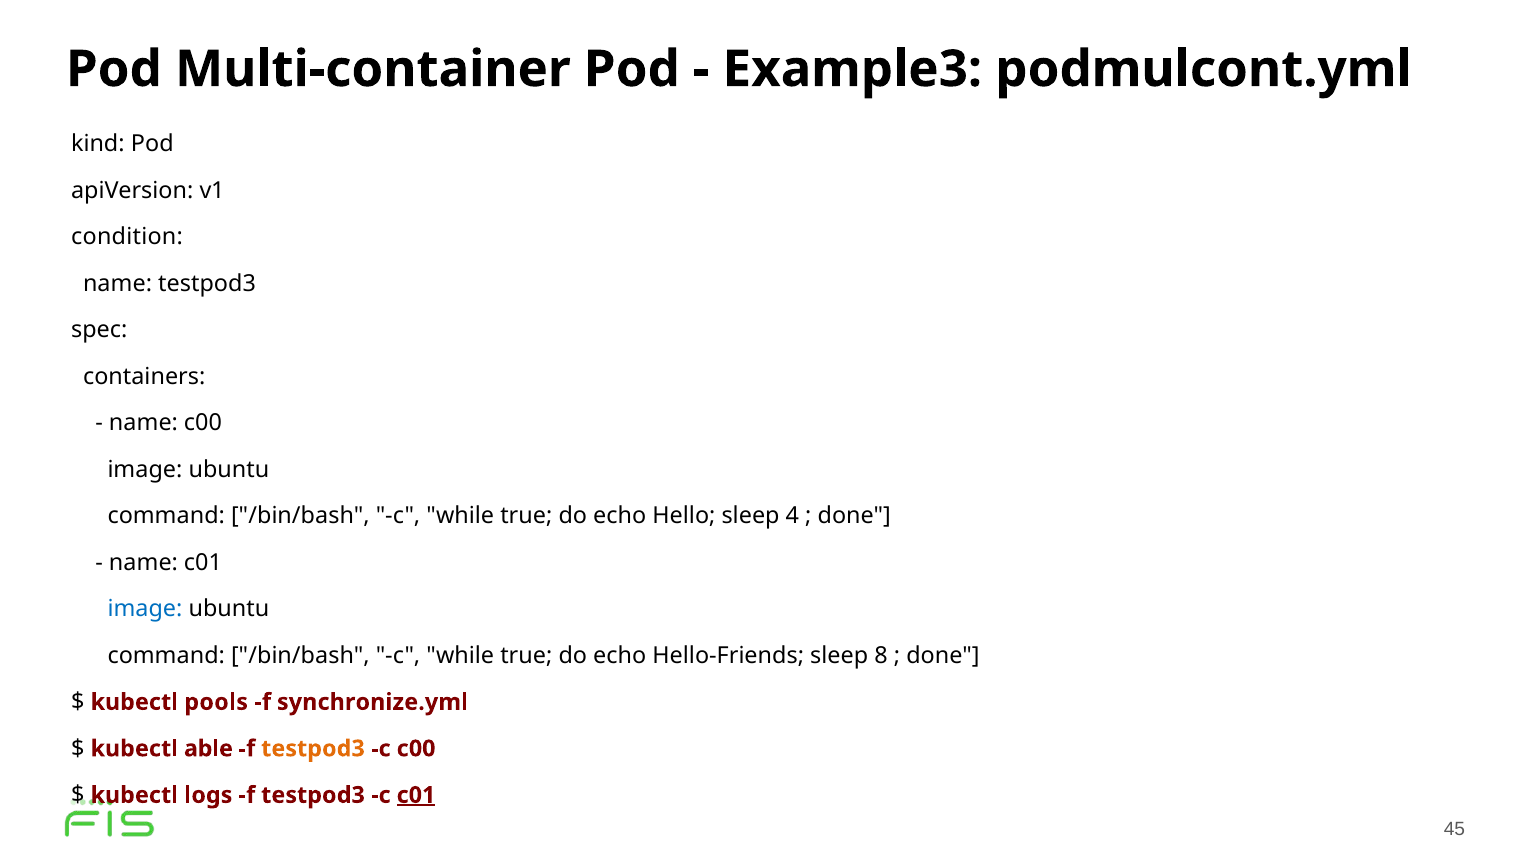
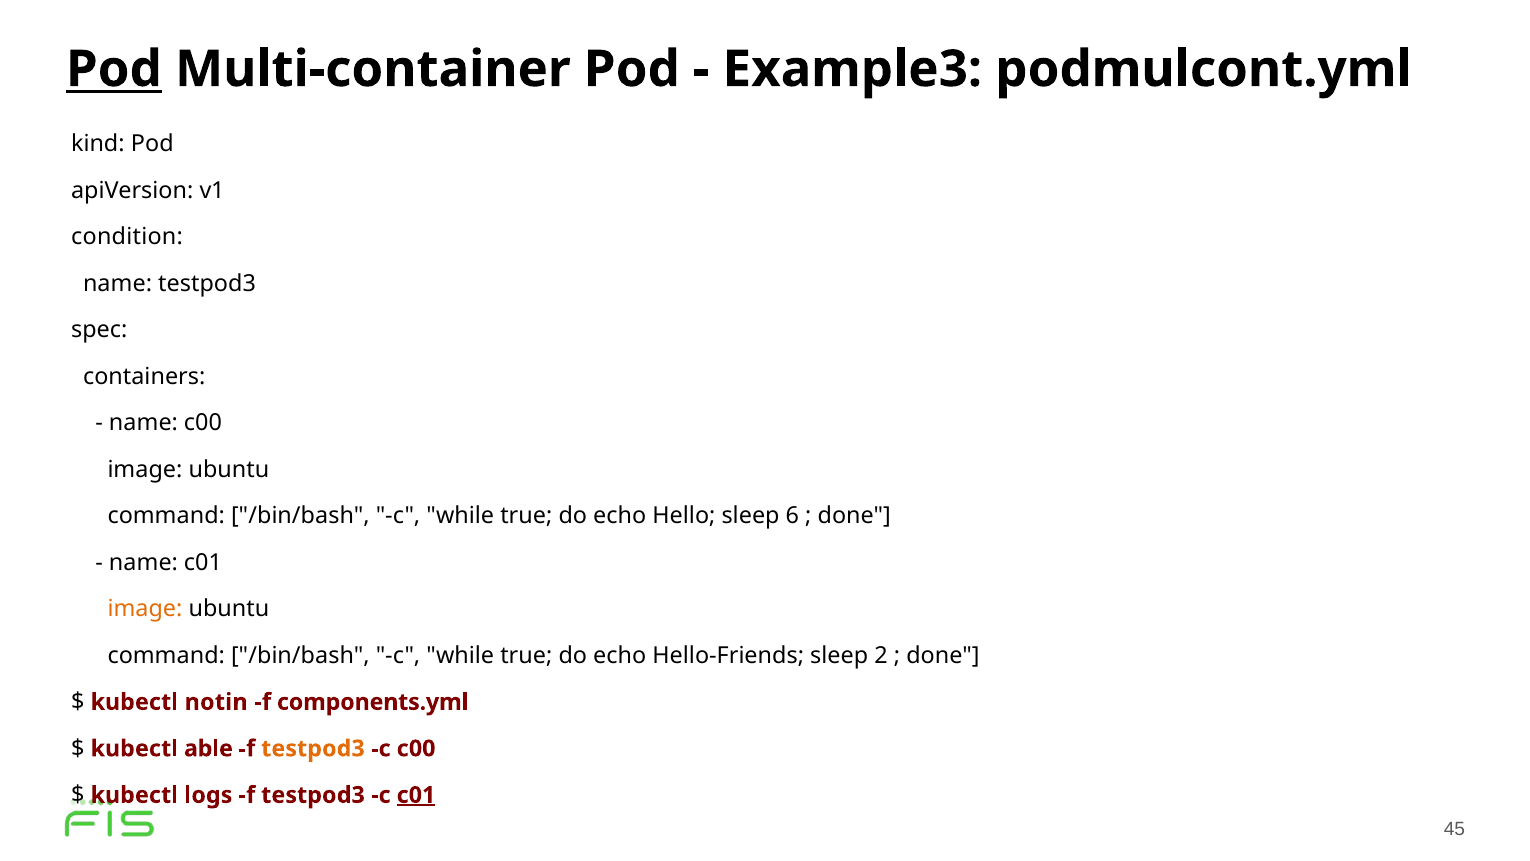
Pod at (114, 69) underline: none -> present
4: 4 -> 6
image at (145, 609) colour: blue -> orange
8: 8 -> 2
pools: pools -> notin
synchronize.yml: synchronize.yml -> components.yml
